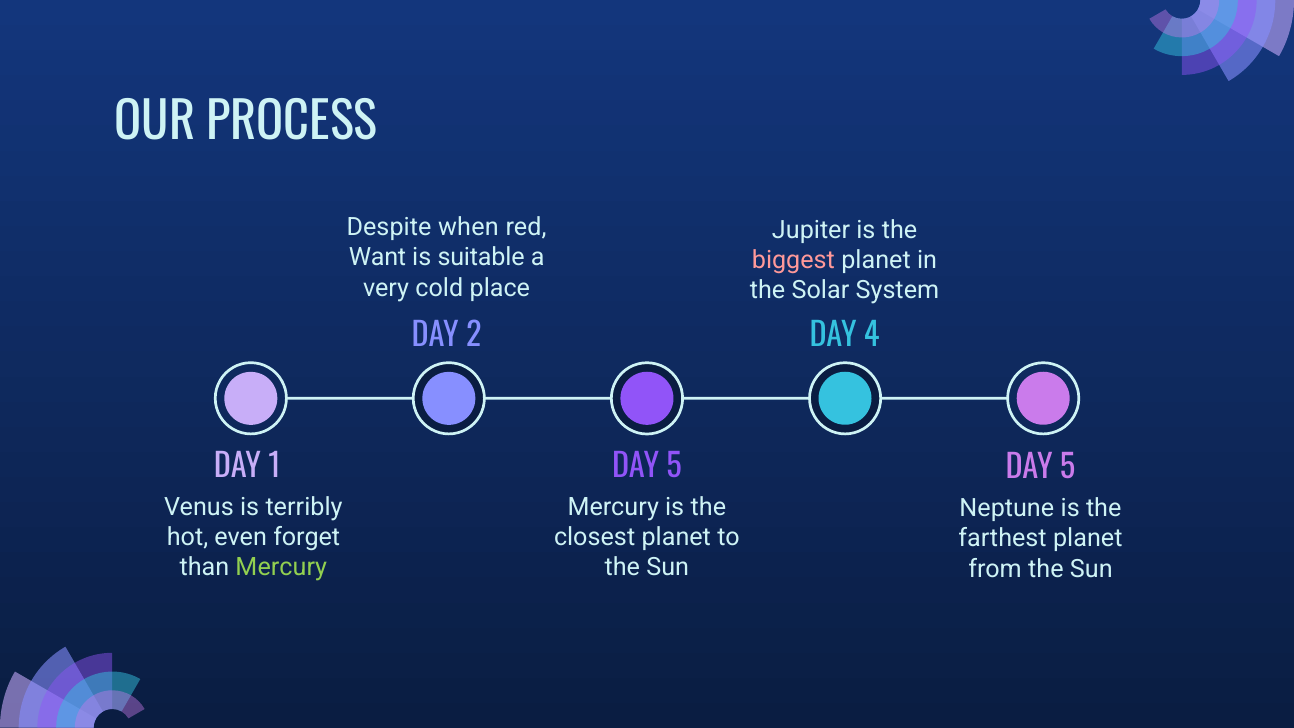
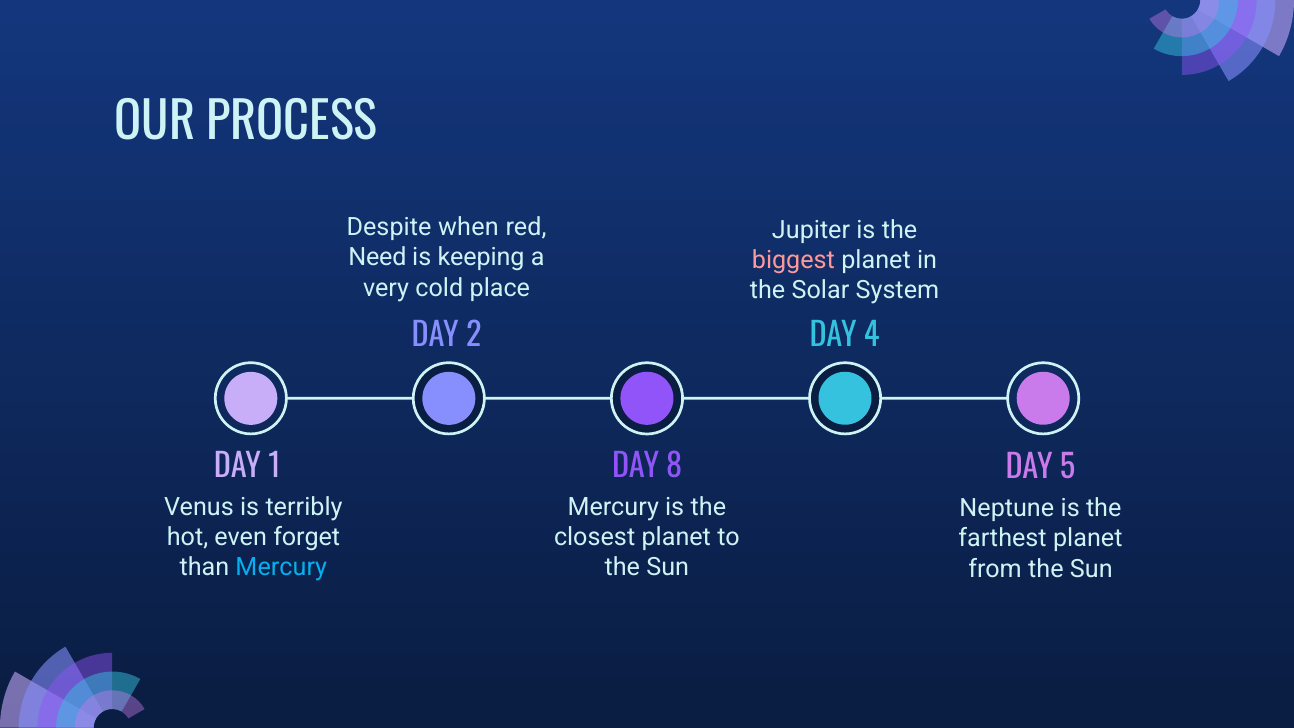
Want: Want -> Need
suitable: suitable -> keeping
1 DAY 5: 5 -> 8
Mercury at (281, 567) colour: light green -> light blue
